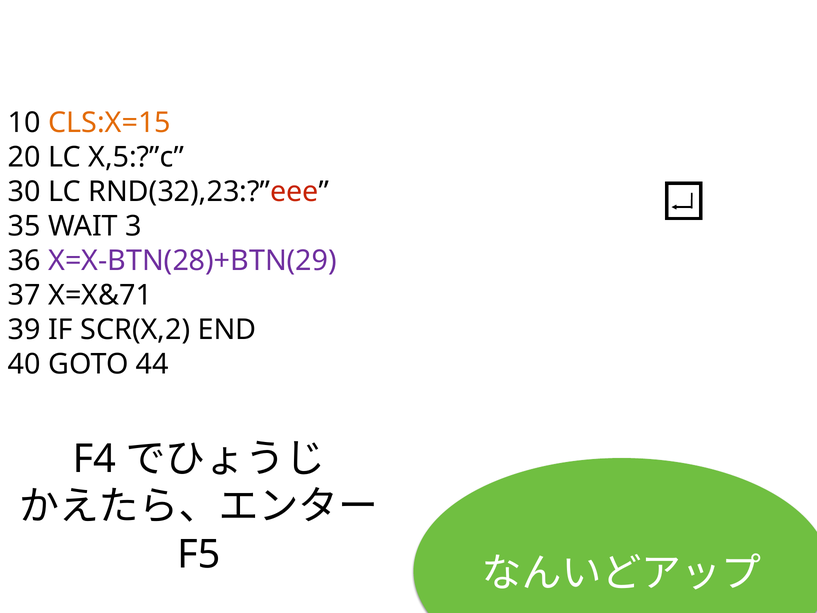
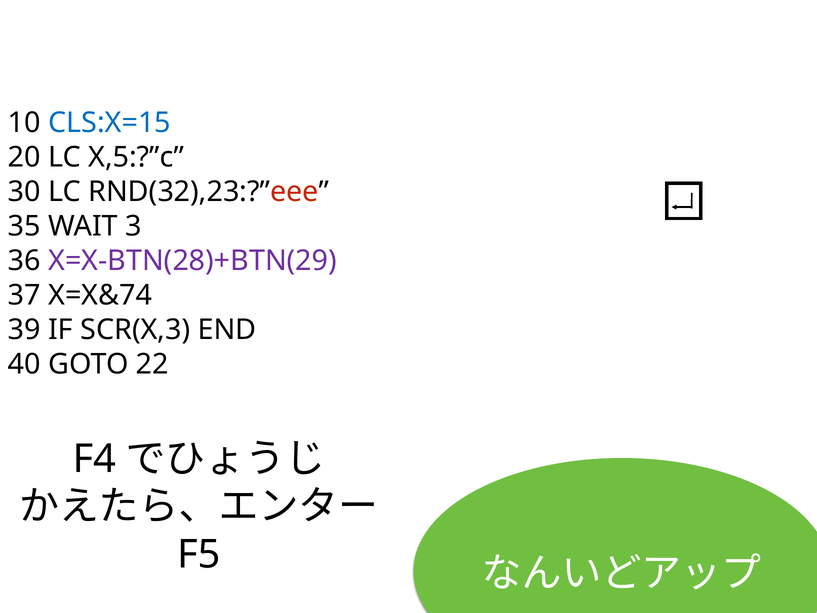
CLS:X=15 colour: orange -> blue
X=X&71: X=X&71 -> X=X&74
SCR(X,2: SCR(X,2 -> SCR(X,3
44: 44 -> 22
